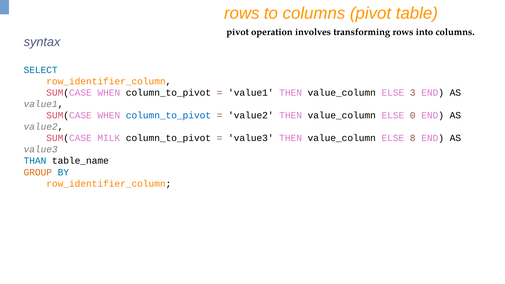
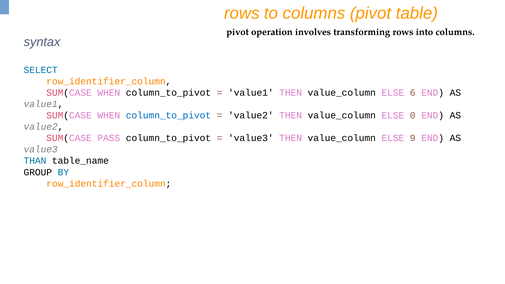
3: 3 -> 6
MILK: MILK -> PASS
8: 8 -> 9
GROUP colour: orange -> black
